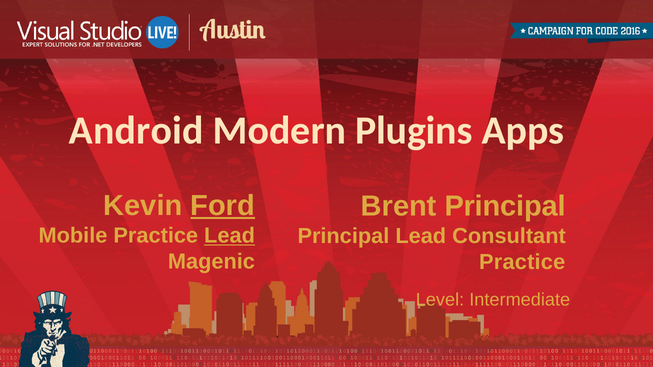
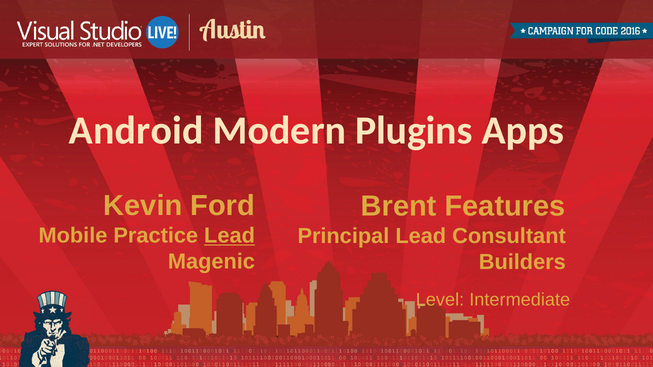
Ford underline: present -> none
Brent Principal: Principal -> Features
Practice at (522, 262): Practice -> Builders
